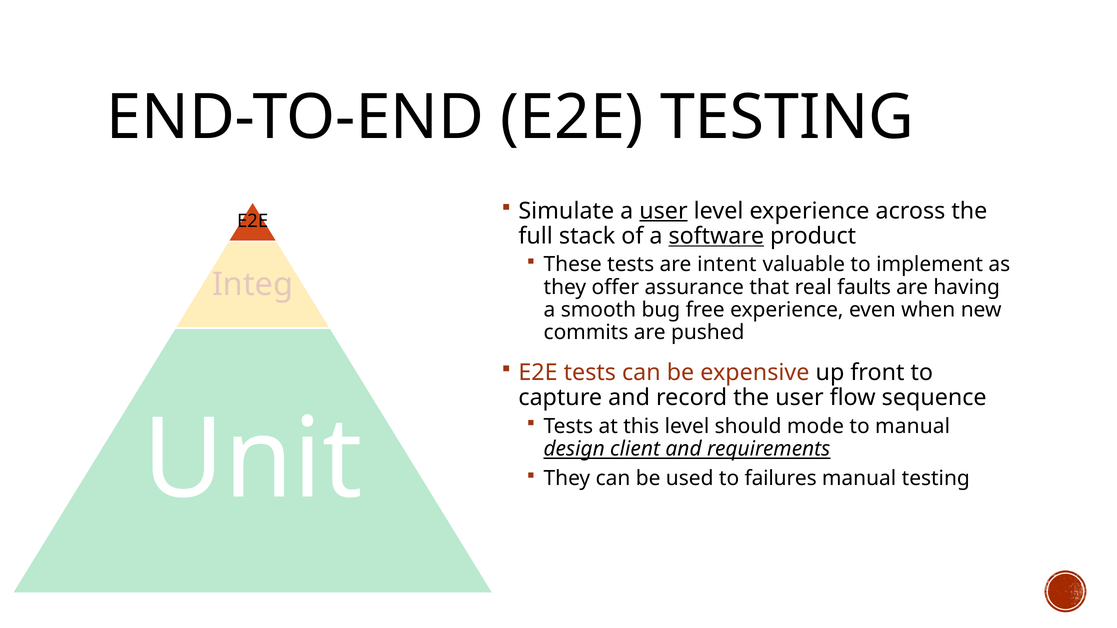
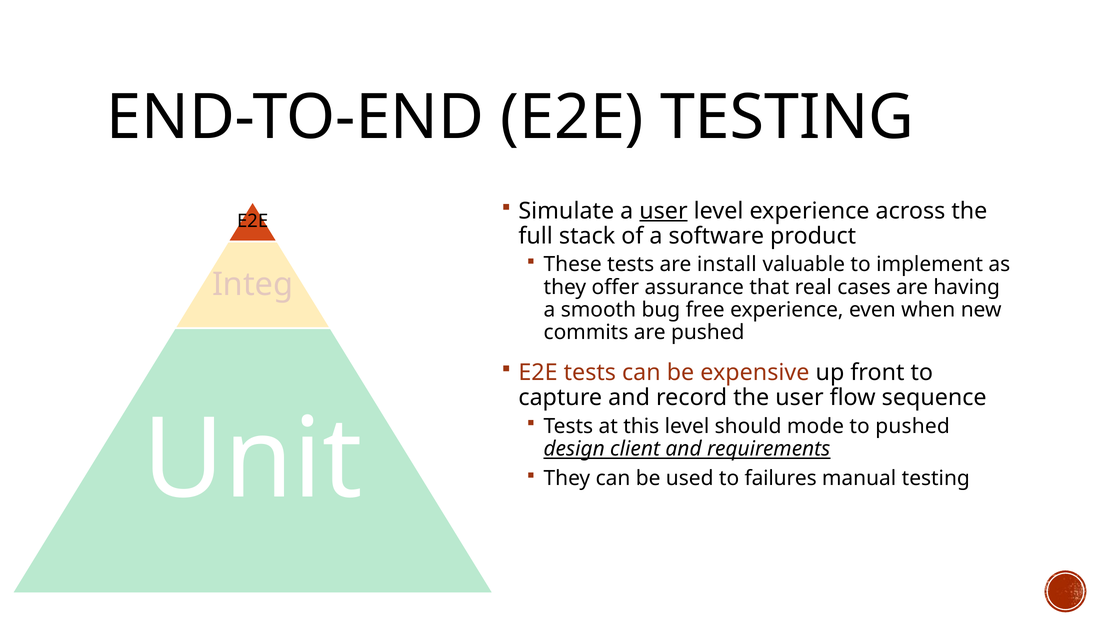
software underline: present -> none
intent: intent -> install
faults: faults -> cases
to manual: manual -> pushed
